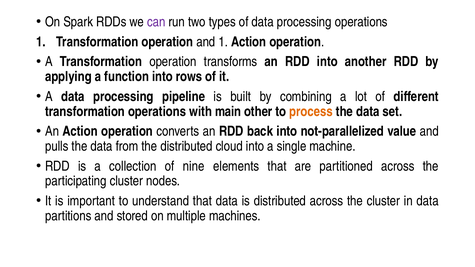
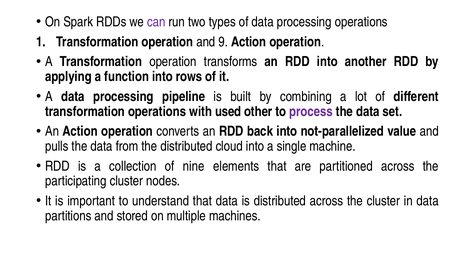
and 1: 1 -> 9
main: main -> used
process colour: orange -> purple
